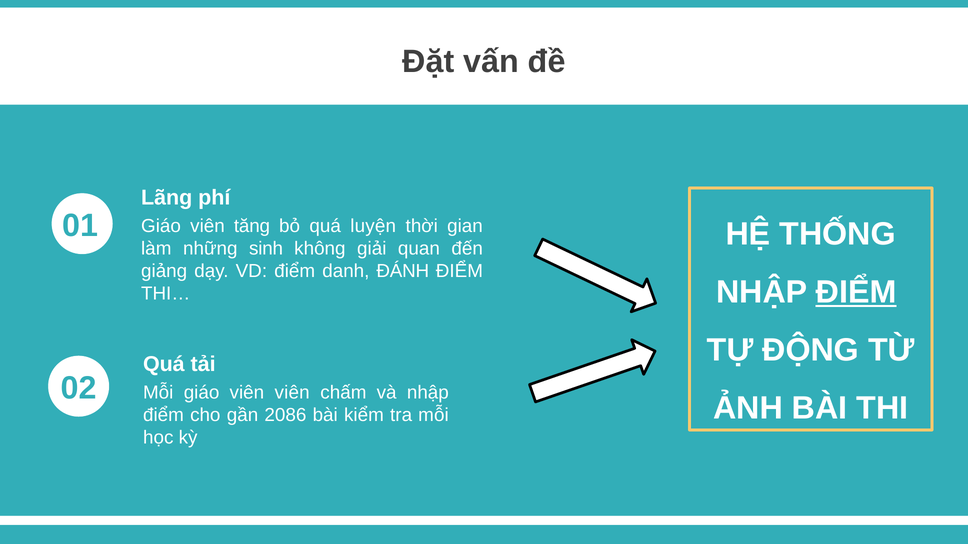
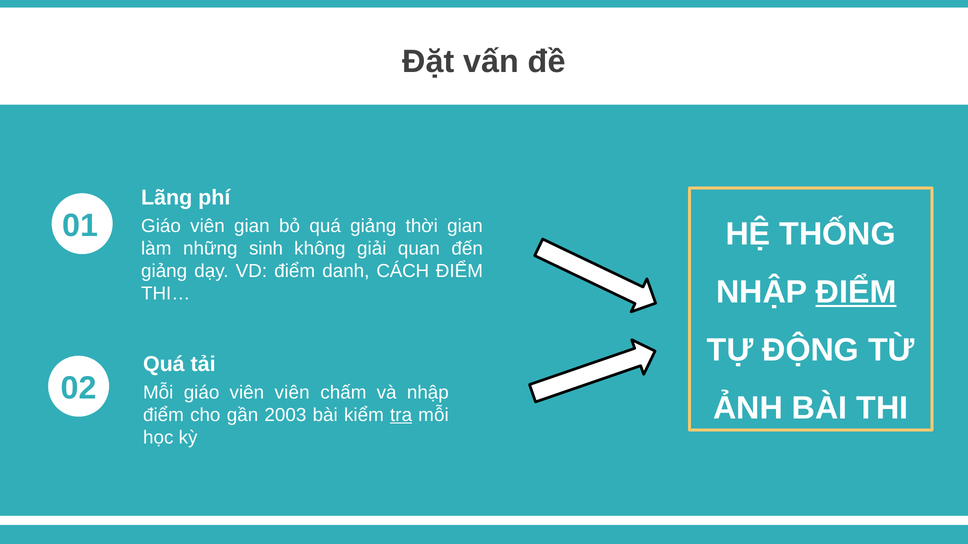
viên tăng: tăng -> gian
quá luyện: luyện -> giảng
ĐÁNH: ĐÁNH -> CÁCH
2086: 2086 -> 2003
tra underline: none -> present
